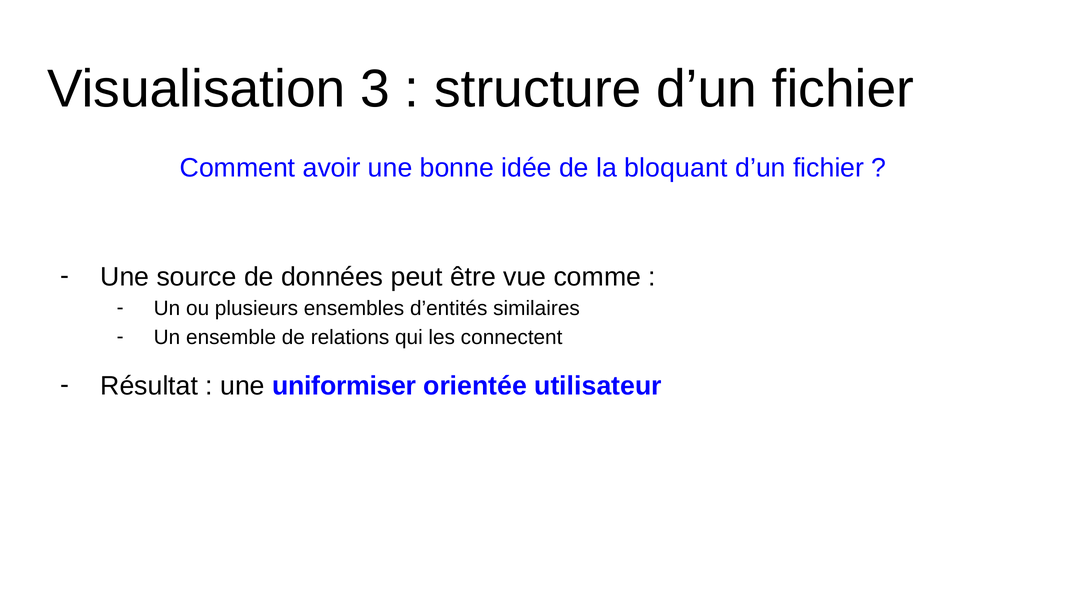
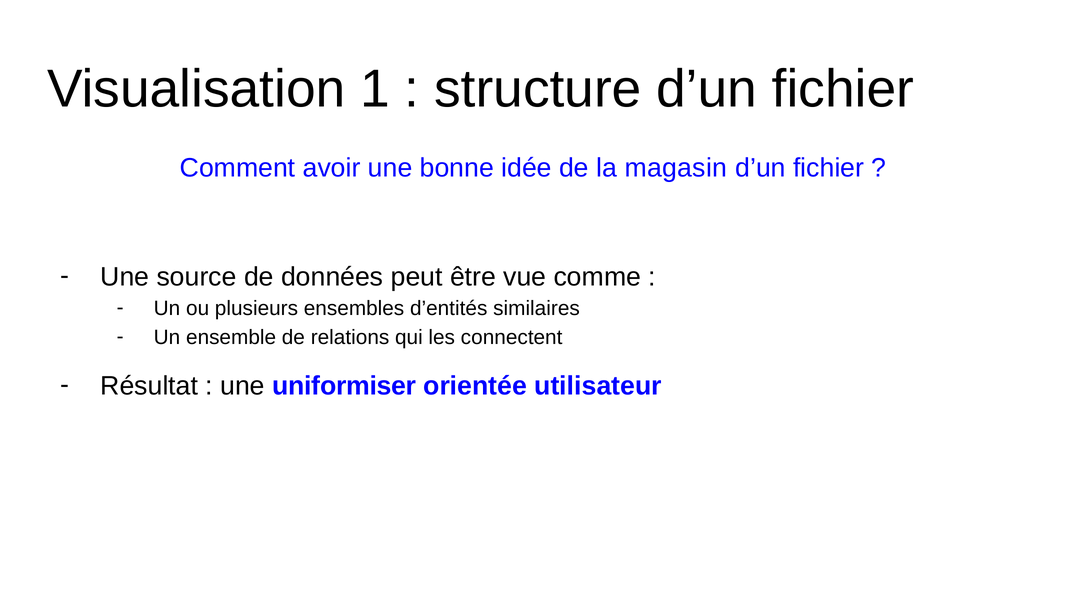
3: 3 -> 1
bloquant: bloquant -> magasin
